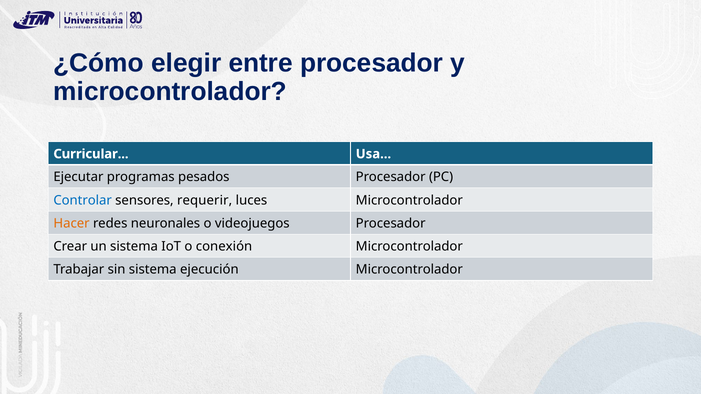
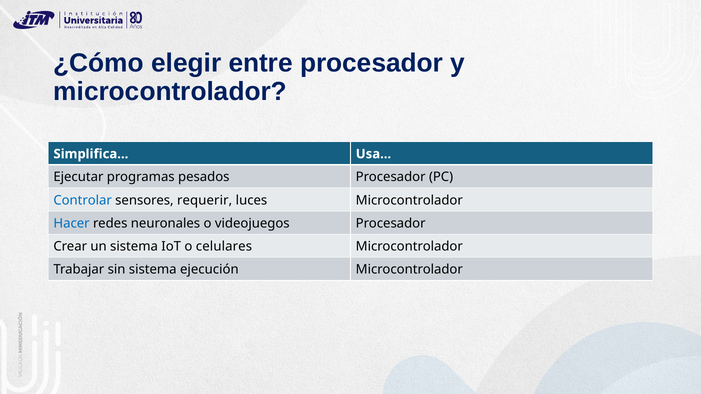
Curricular: Curricular -> Simplifica
Hacer colour: orange -> blue
conexión: conexión -> celulares
